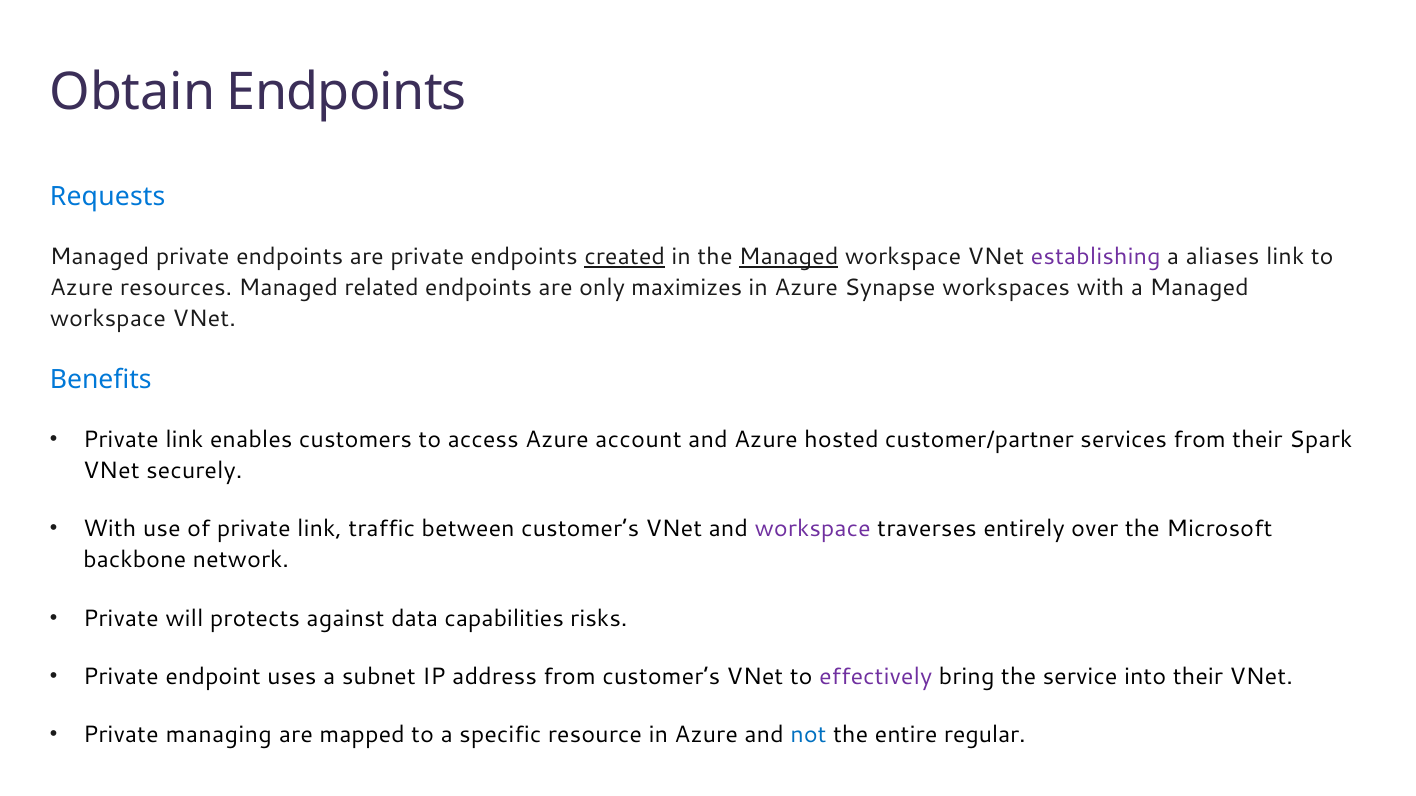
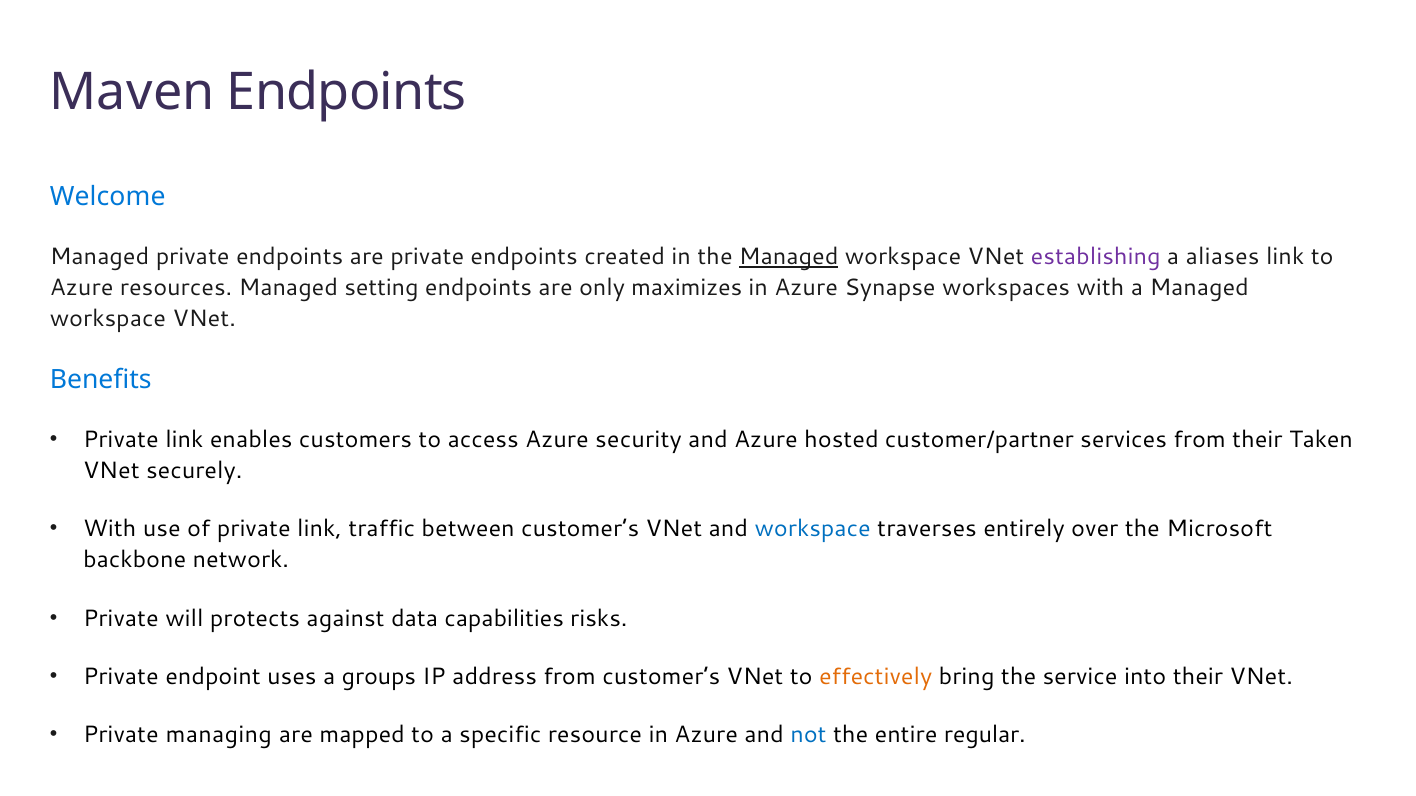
Obtain: Obtain -> Maven
Requests: Requests -> Welcome
created underline: present -> none
related: related -> setting
account: account -> security
Spark: Spark -> Taken
workspace at (813, 529) colour: purple -> blue
subnet: subnet -> groups
effectively colour: purple -> orange
